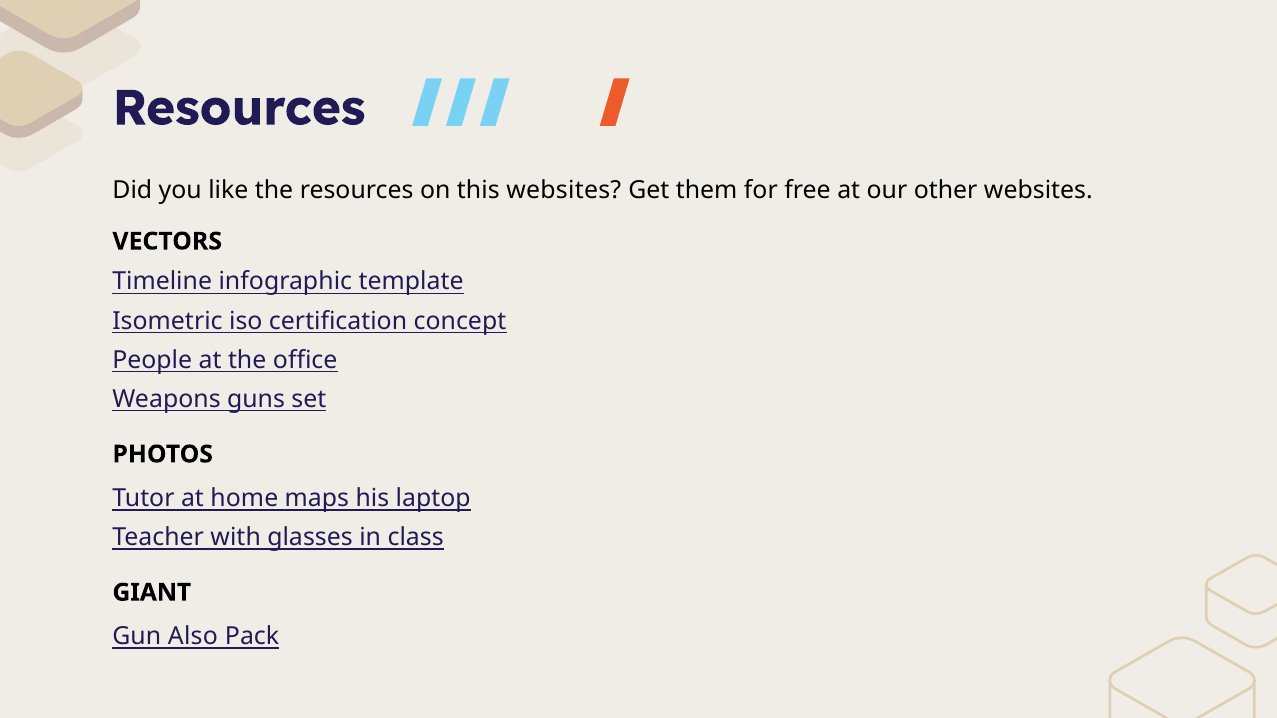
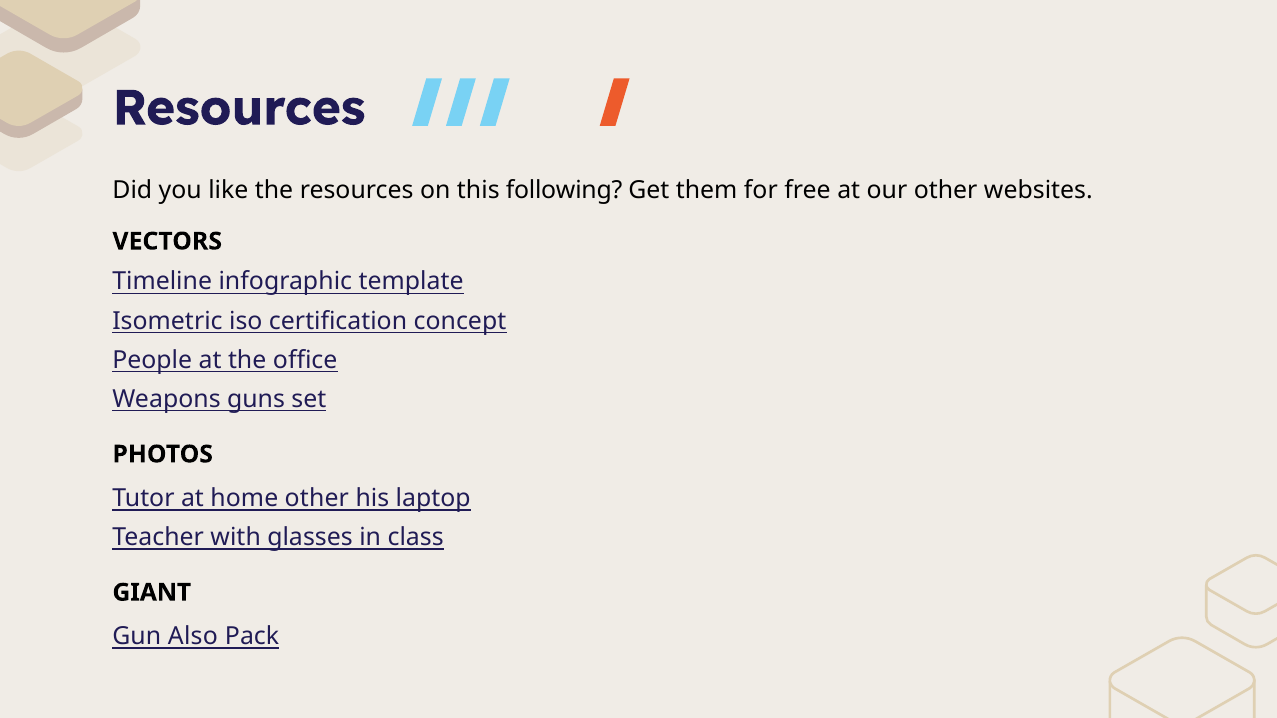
this websites: websites -> following
home maps: maps -> other
